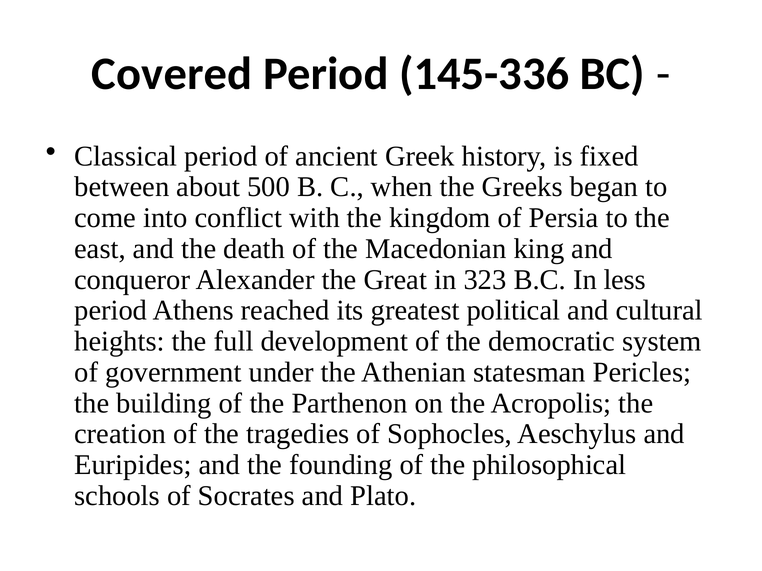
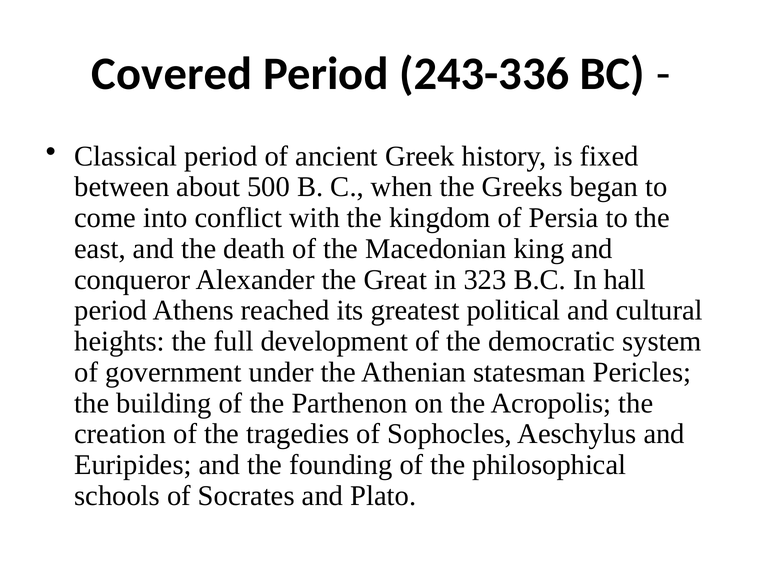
145-336: 145-336 -> 243-336
less: less -> hall
